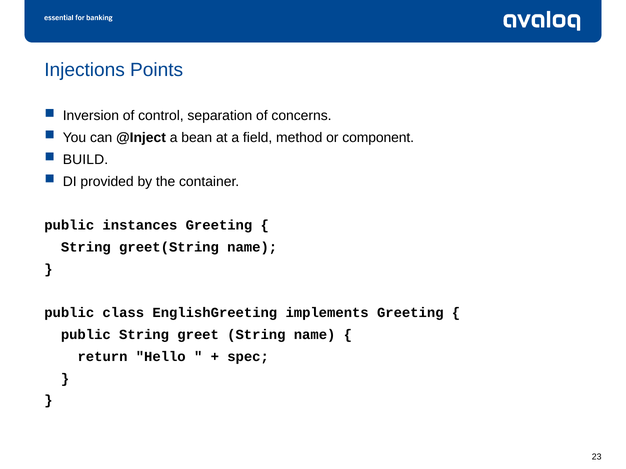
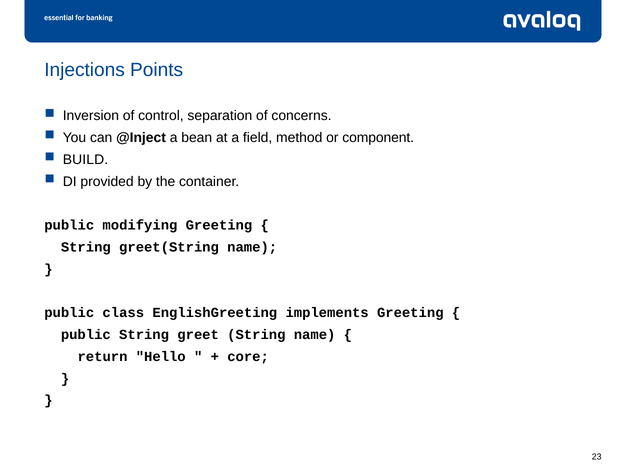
instances: instances -> modifying
spec: spec -> core
